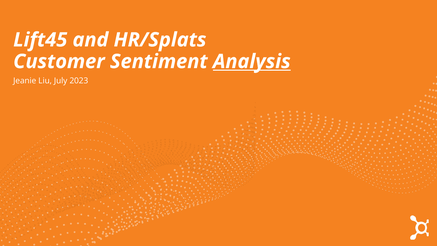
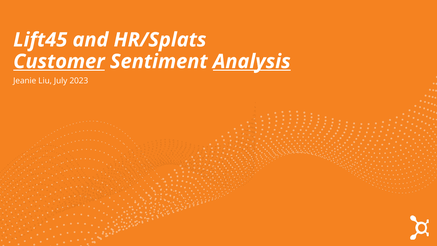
Customer underline: none -> present
